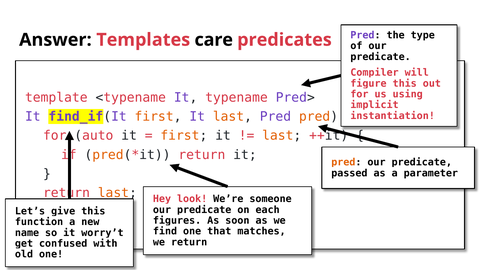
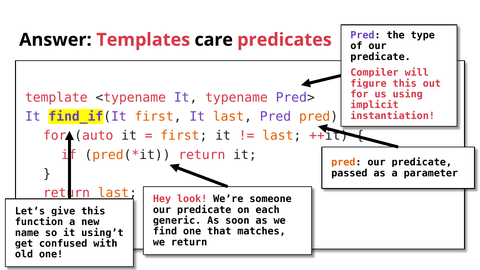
figures: figures -> generic
worry’t: worry’t -> using’t
